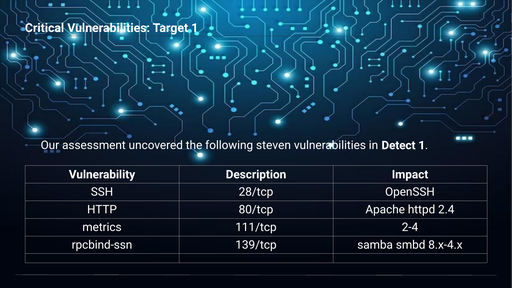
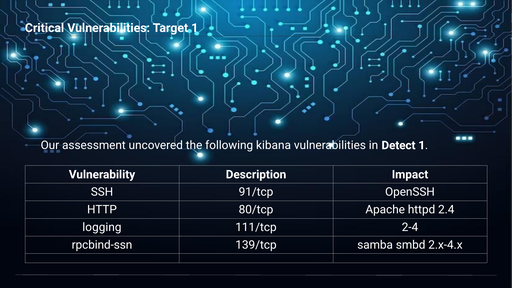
steven: steven -> kibana
28/tcp: 28/tcp -> 91/tcp
metrics: metrics -> logging
8.x-4.x: 8.x-4.x -> 2.x-4.x
